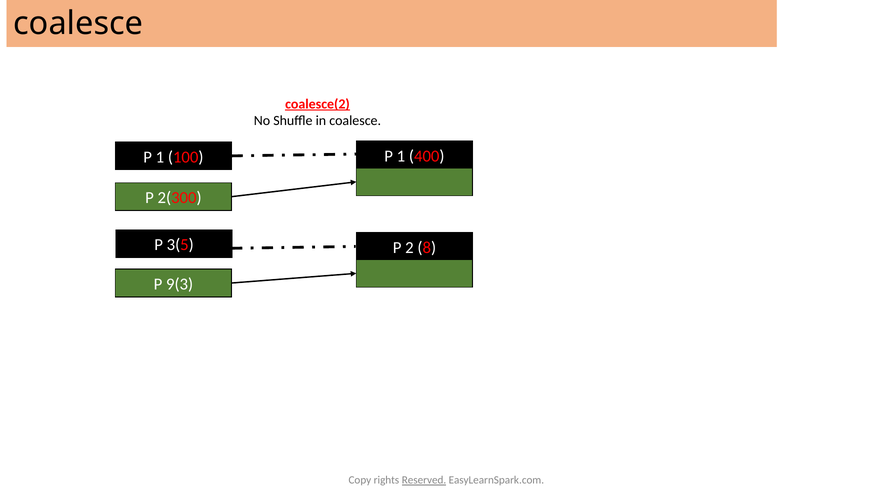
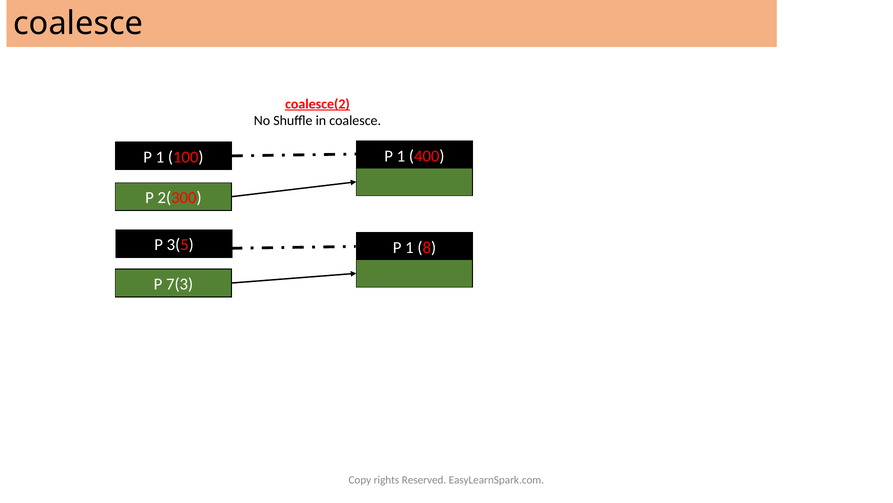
2 at (409, 247): 2 -> 1
9(3: 9(3 -> 7(3
Reserved underline: present -> none
